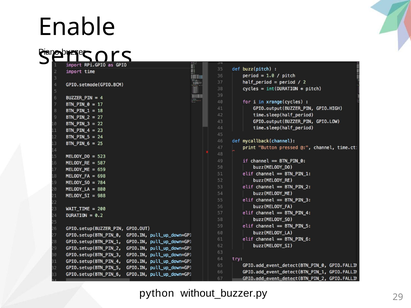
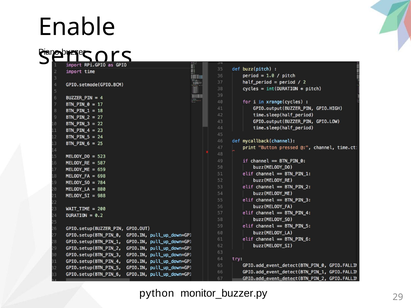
without_buzzer.py: without_buzzer.py -> monitor_buzzer.py
